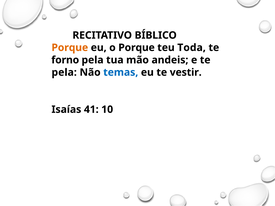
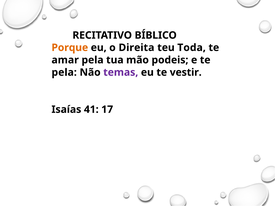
o Porque: Porque -> Direita
forno: forno -> amar
andeis: andeis -> podeis
temas colour: blue -> purple
10: 10 -> 17
